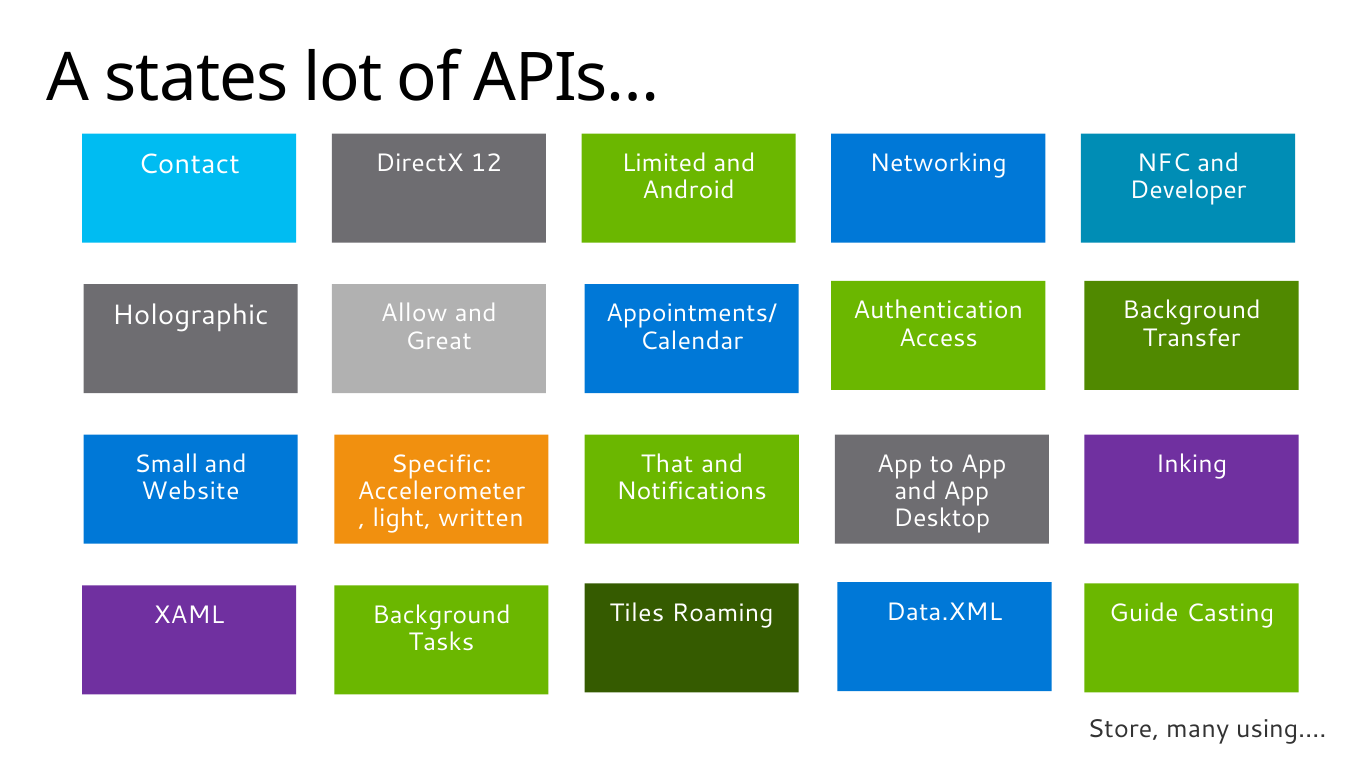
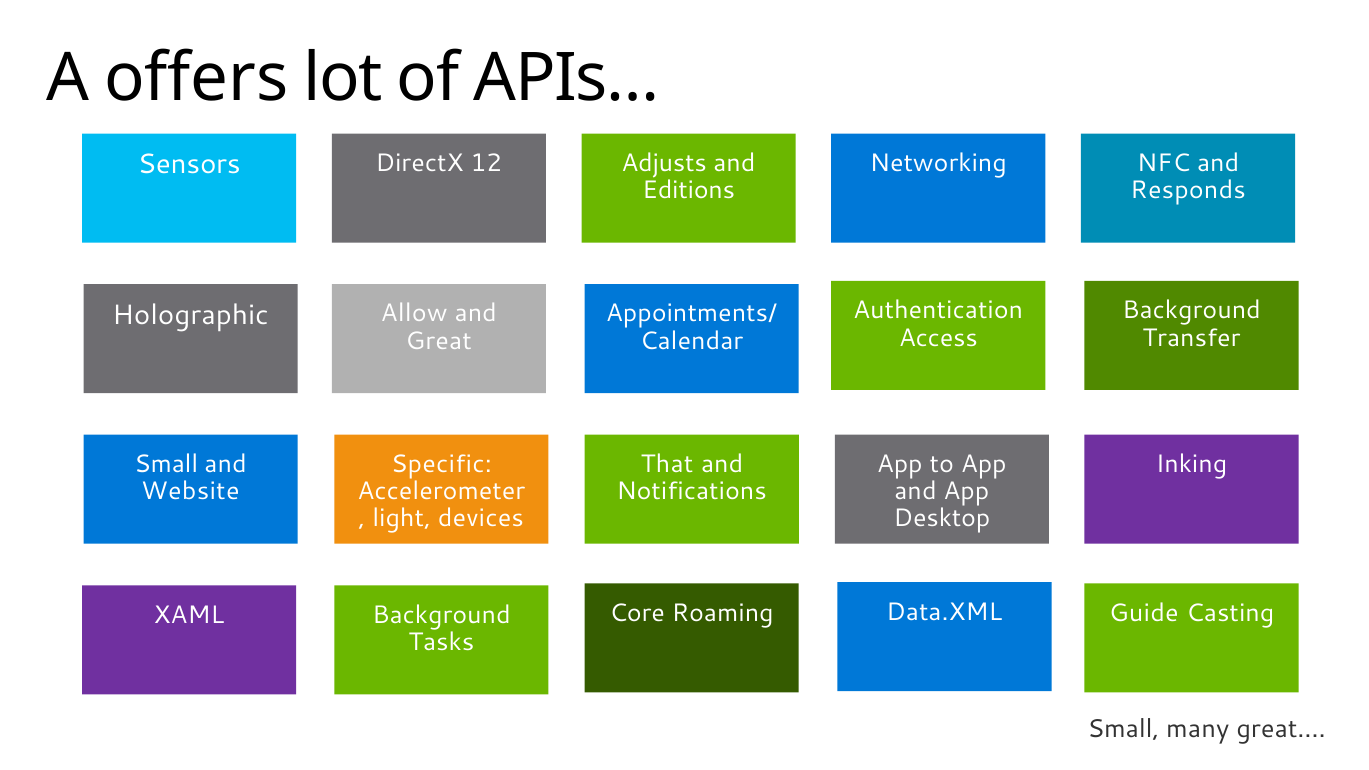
states: states -> offers
Contact: Contact -> Sensors
Limited: Limited -> Adjusts
Android: Android -> Editions
Developer: Developer -> Responds
written: written -> devices
Tiles: Tiles -> Core
Store at (1123, 729): Store -> Small
using…: using… -> great…
